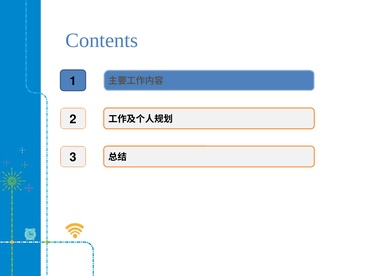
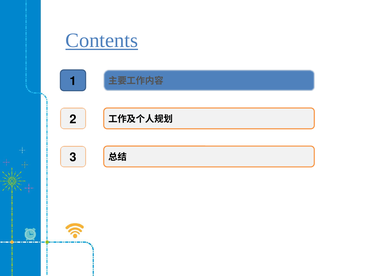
Contents underline: none -> present
